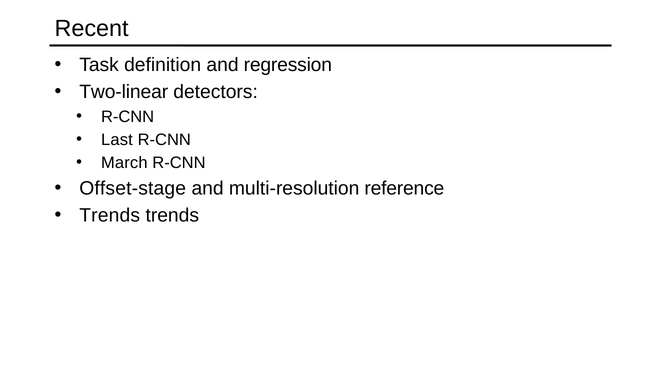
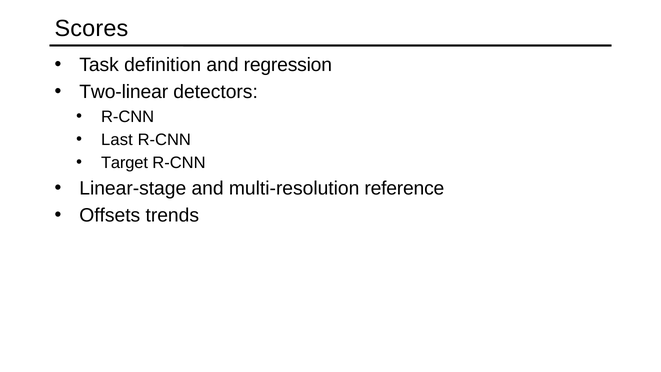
Recent: Recent -> Scores
March: March -> Target
Offset-stage: Offset-stage -> Linear-stage
Trends at (110, 215): Trends -> Offsets
